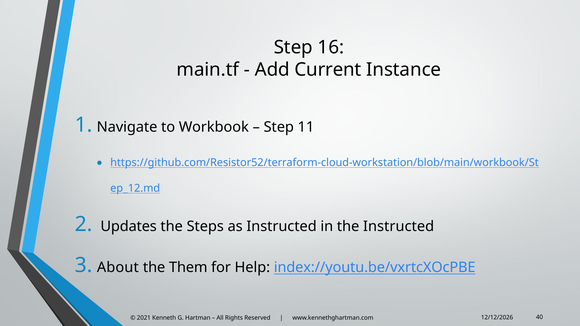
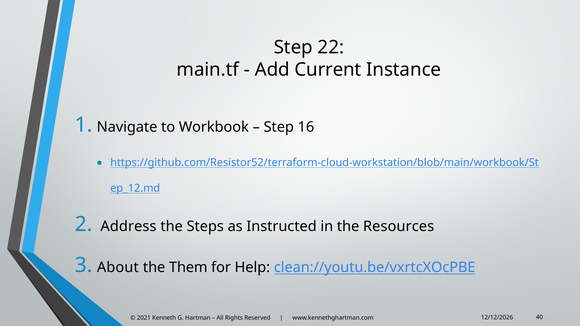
16: 16 -> 22
11: 11 -> 16
Updates: Updates -> Address
the Instructed: Instructed -> Resources
index://youtu.be/vxrtcXOcPBE: index://youtu.be/vxrtcXOcPBE -> clean://youtu.be/vxrtcXOcPBE
